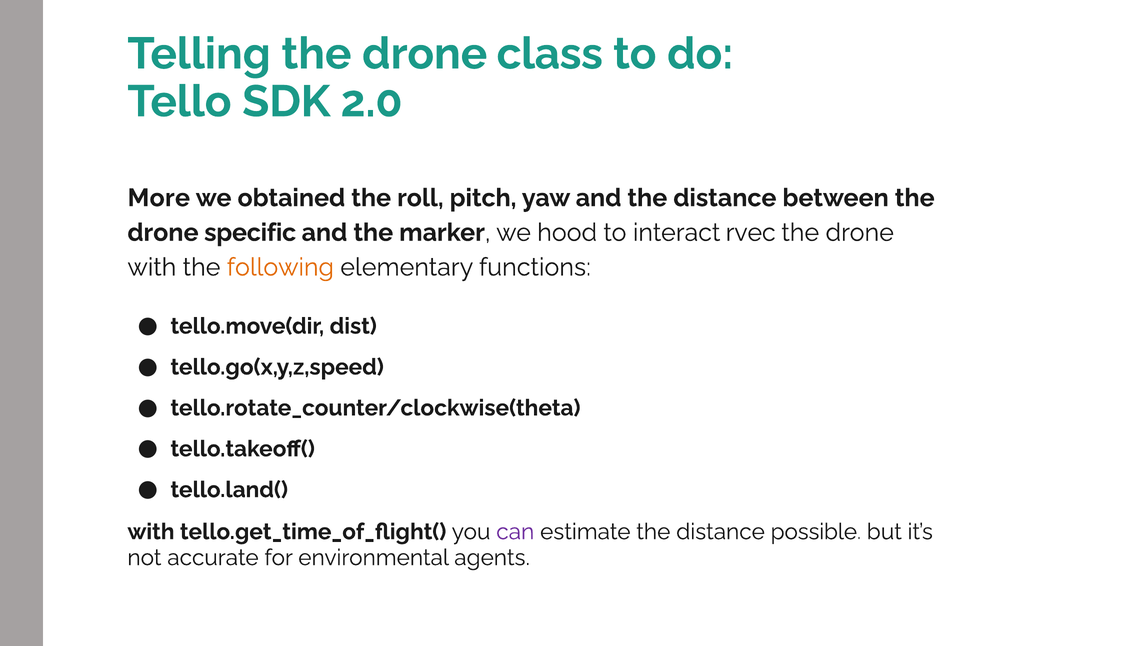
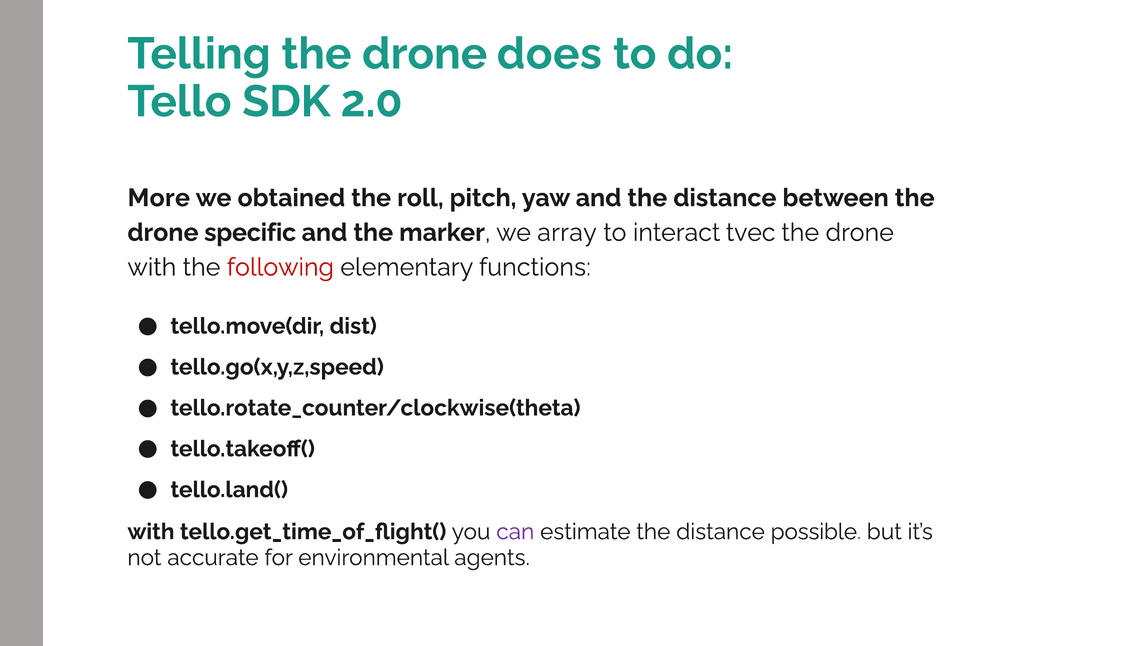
class: class -> does
hood: hood -> array
rvec: rvec -> tvec
following colour: orange -> red
